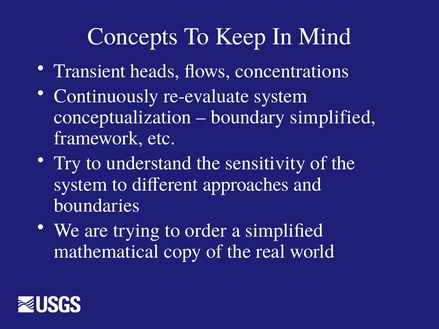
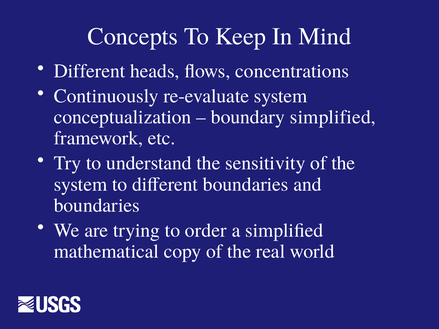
Transient at (90, 71): Transient -> Different
different approaches: approaches -> boundaries
